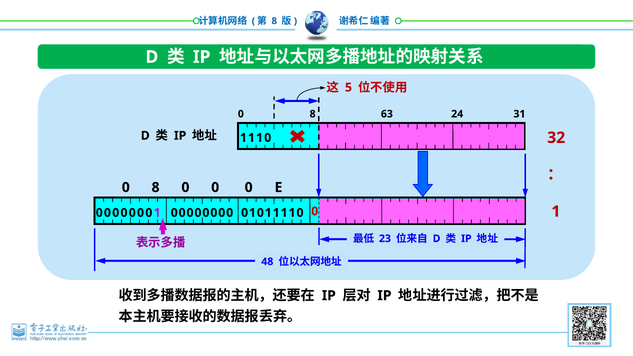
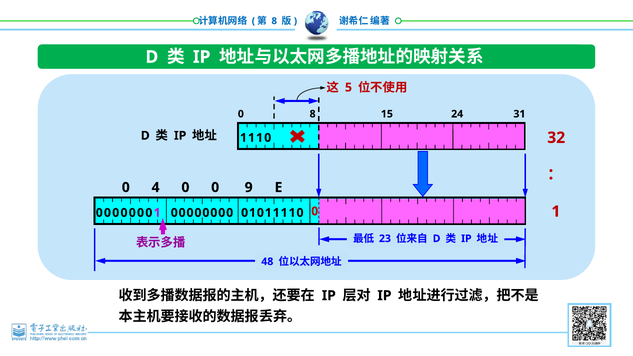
63: 63 -> 15
8 at (156, 187): 8 -> 4
0 0 0: 0 -> 9
